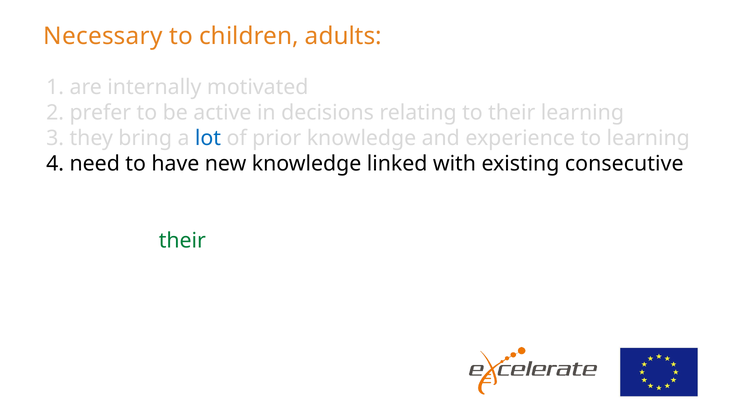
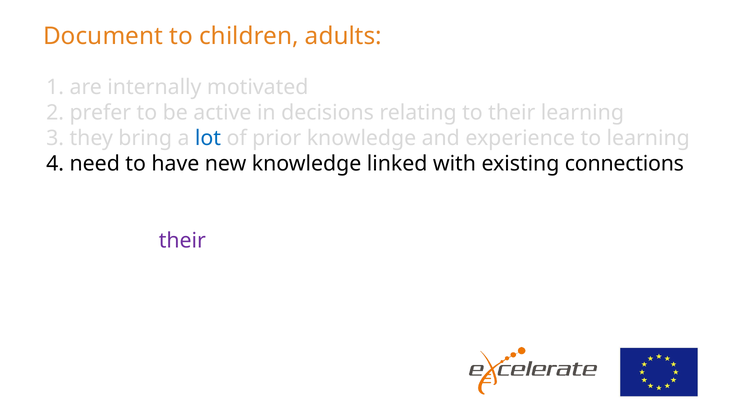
Necessary: Necessary -> Document
consecutive: consecutive -> connections
their at (182, 241) colour: green -> purple
